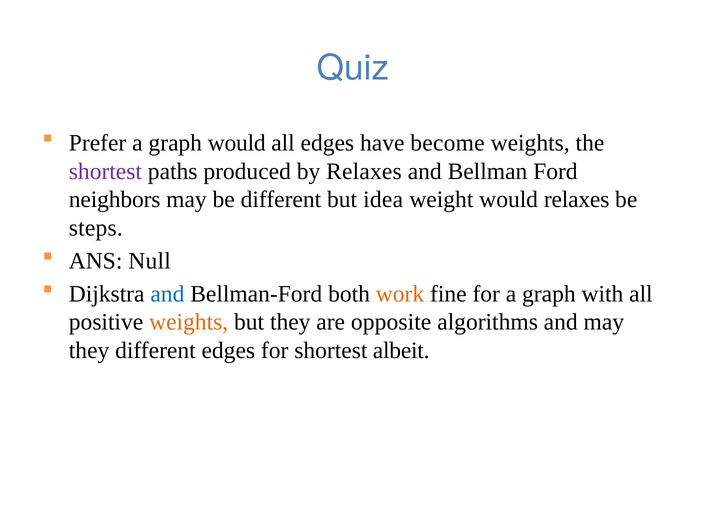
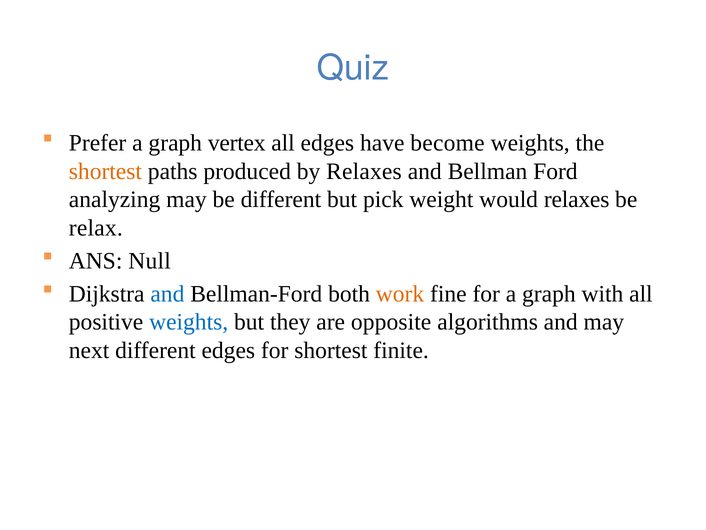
graph would: would -> vertex
shortest at (105, 171) colour: purple -> orange
neighbors: neighbors -> analyzing
idea: idea -> pick
steps: steps -> relax
weights at (189, 322) colour: orange -> blue
they at (89, 350): they -> next
albeit: albeit -> finite
